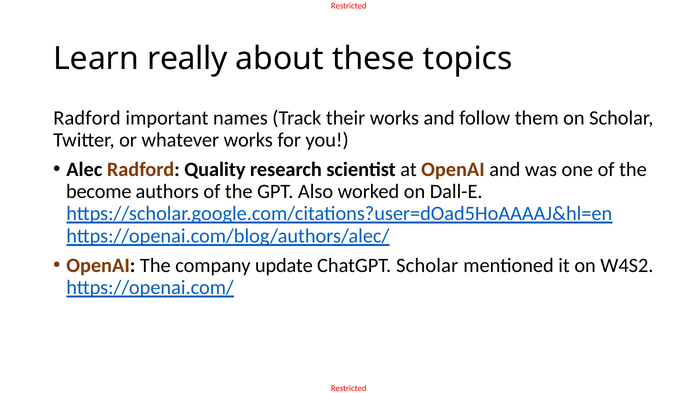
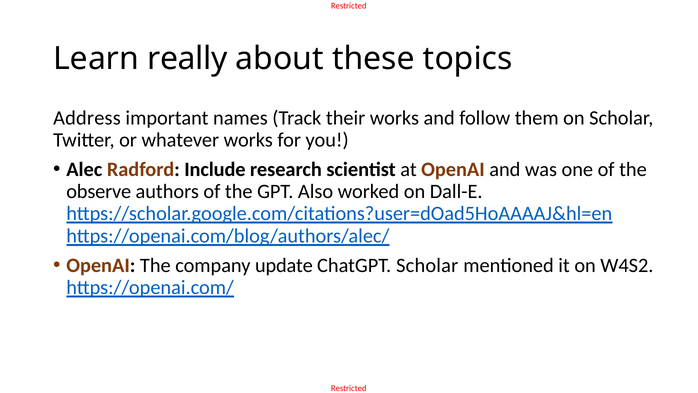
Radford at (87, 118): Radford -> Address
Quality: Quality -> Include
become: become -> observe
